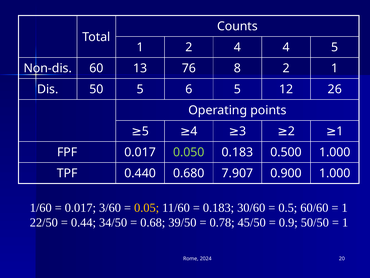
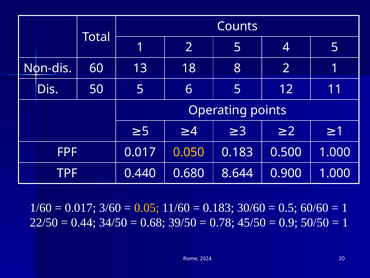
2 4: 4 -> 5
76: 76 -> 18
26: 26 -> 11
0.050 colour: light green -> yellow
7.907: 7.907 -> 8.644
